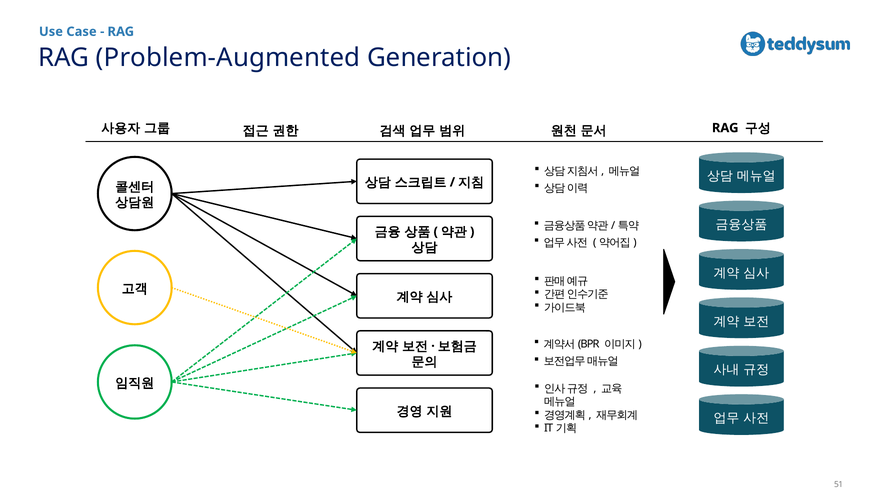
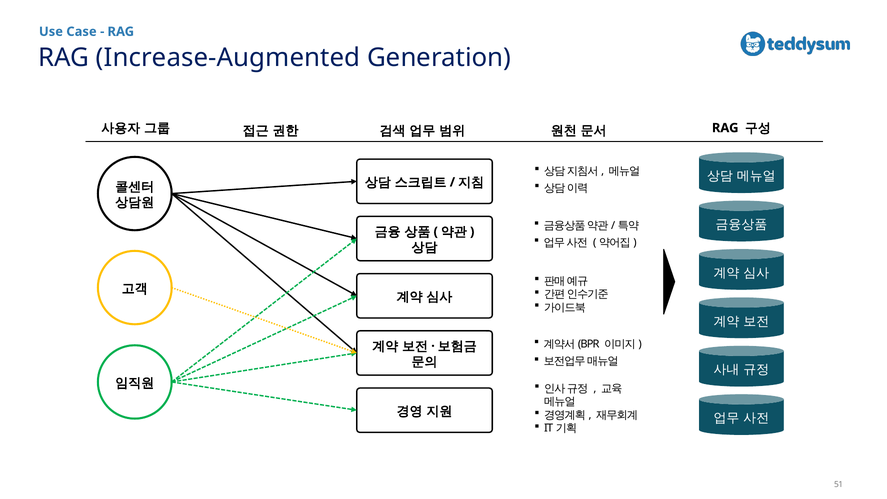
Problem-Augmented: Problem-Augmented -> Increase-Augmented
